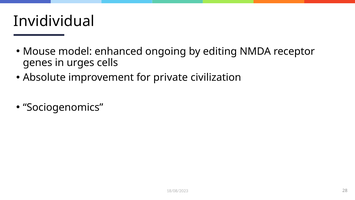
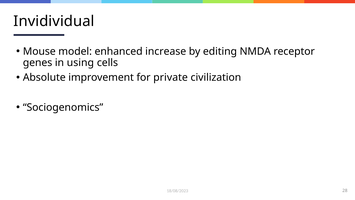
ongoing: ongoing -> increase
urges: urges -> using
